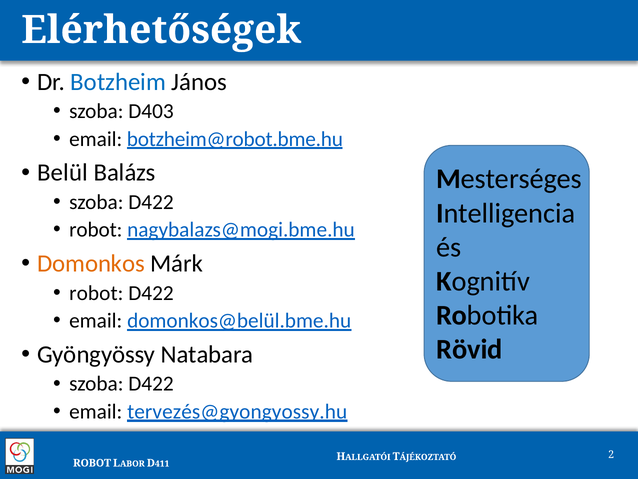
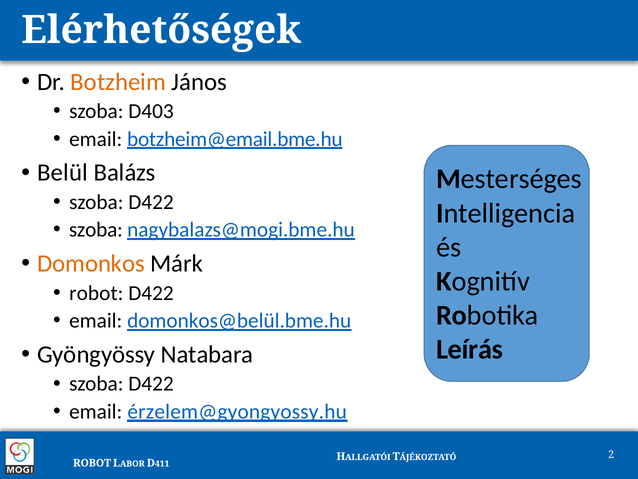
Botzheim colour: blue -> orange
botzheim@robot.bme.hu: botzheim@robot.bme.hu -> botzheim@email.bme.hu
robot at (96, 230): robot -> szoba
Rövid: Rövid -> Leírás
tervezés@gyongyossy.hu: tervezés@gyongyossy.hu -> érzelem@gyongyossy.hu
